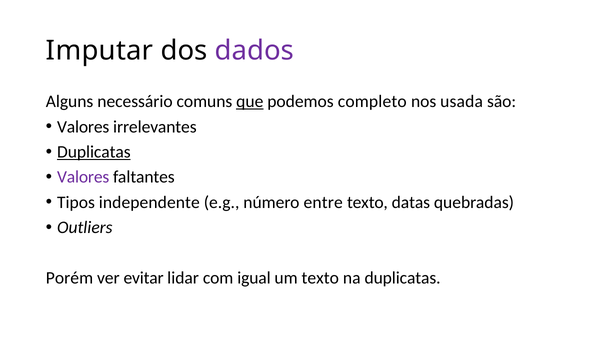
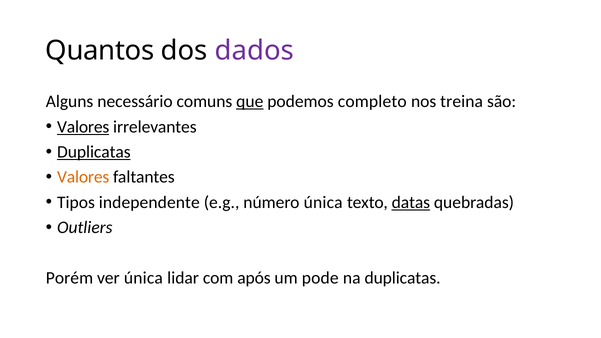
Imputar: Imputar -> Quantos
usada: usada -> treina
Valores at (83, 127) underline: none -> present
Valores at (83, 177) colour: purple -> orange
número entre: entre -> única
datas underline: none -> present
ver evitar: evitar -> única
igual: igual -> após
um texto: texto -> pode
